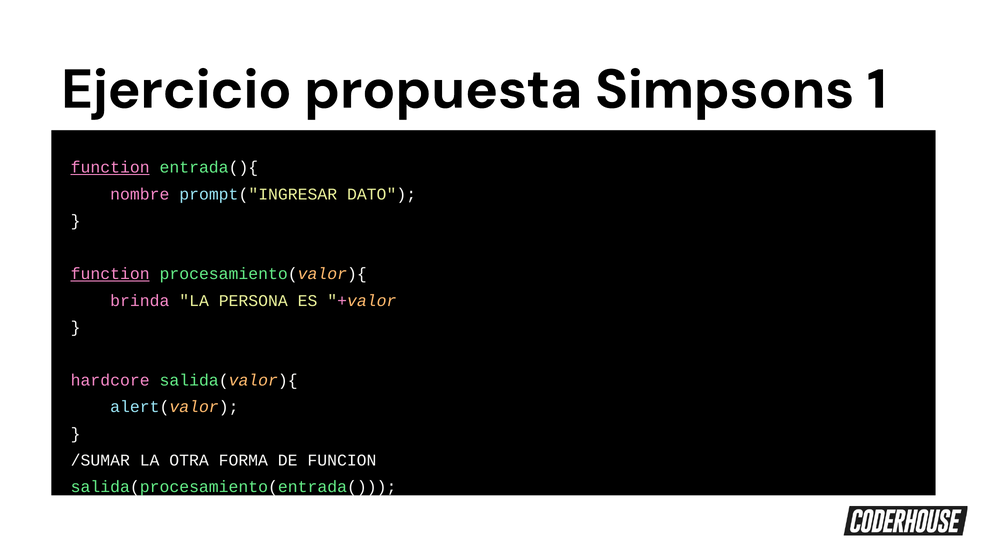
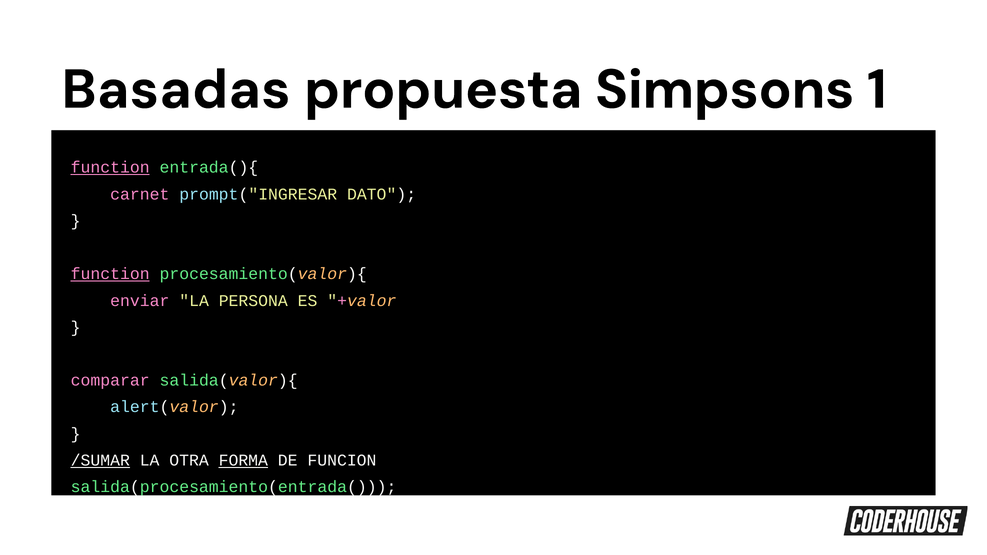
Ejercicio: Ejercicio -> Basadas
nombre: nombre -> carnet
brinda: brinda -> enviar
hardcore: hardcore -> comparar
/SUMAR underline: none -> present
FORMA underline: none -> present
